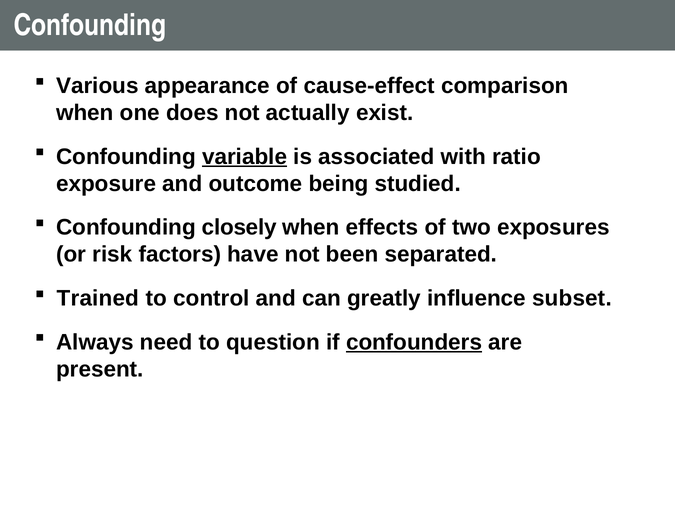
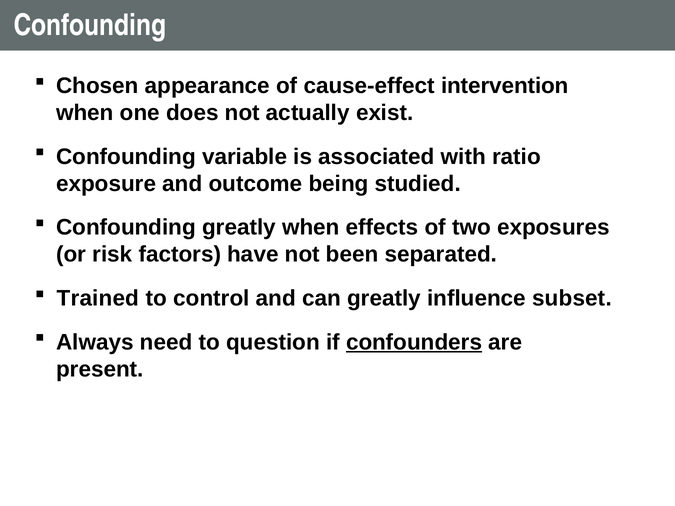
Various: Various -> Chosen
comparison: comparison -> intervention
variable underline: present -> none
Confounding closely: closely -> greatly
